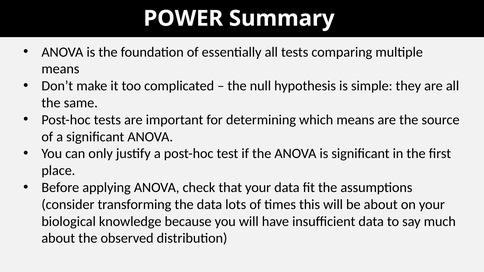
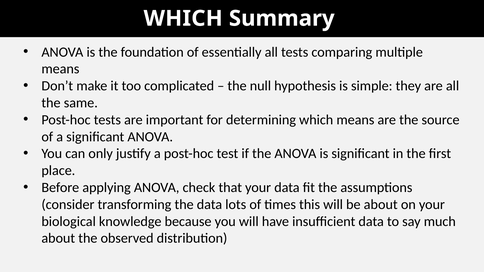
POWER at (183, 18): POWER -> WHICH
